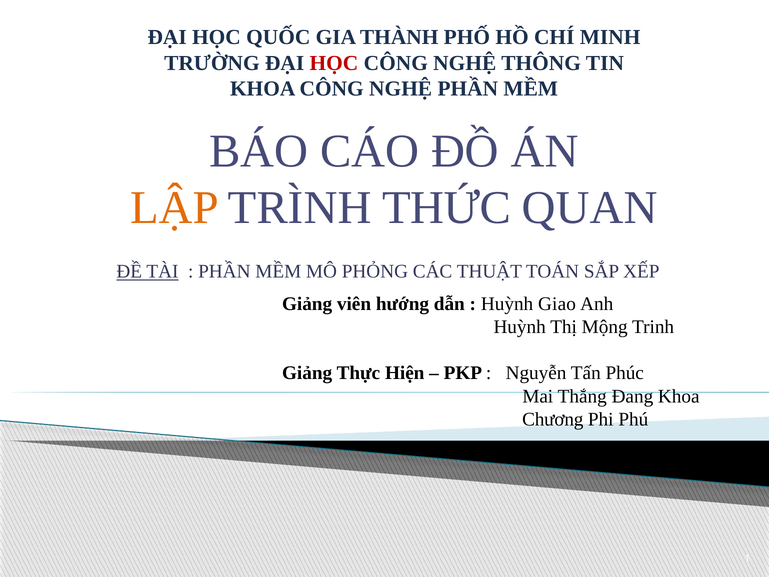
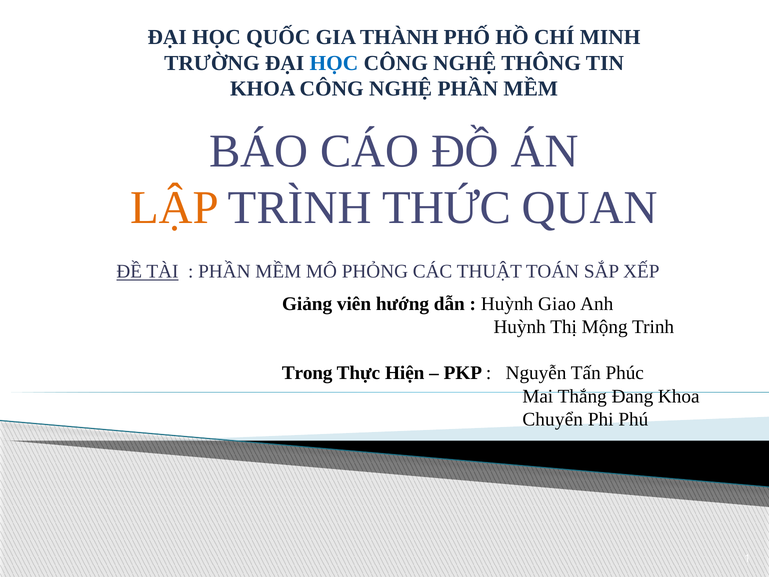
HỌC at (334, 63) colour: red -> blue
Giảng at (307, 373): Giảng -> Trong
Chương: Chương -> Chuyển
